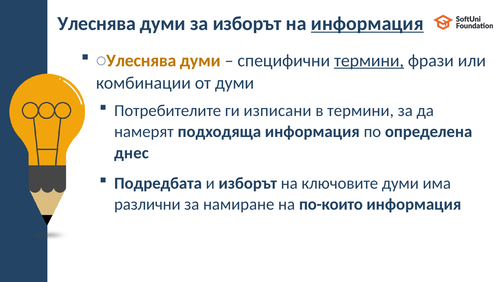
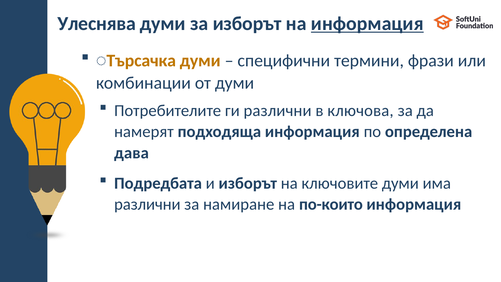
Улеснява at (141, 60): Улеснява -> Търсачка
термини at (369, 60) underline: present -> none
ги изписани: изписани -> различни
в термини: термини -> ключова
днес: днес -> дава
